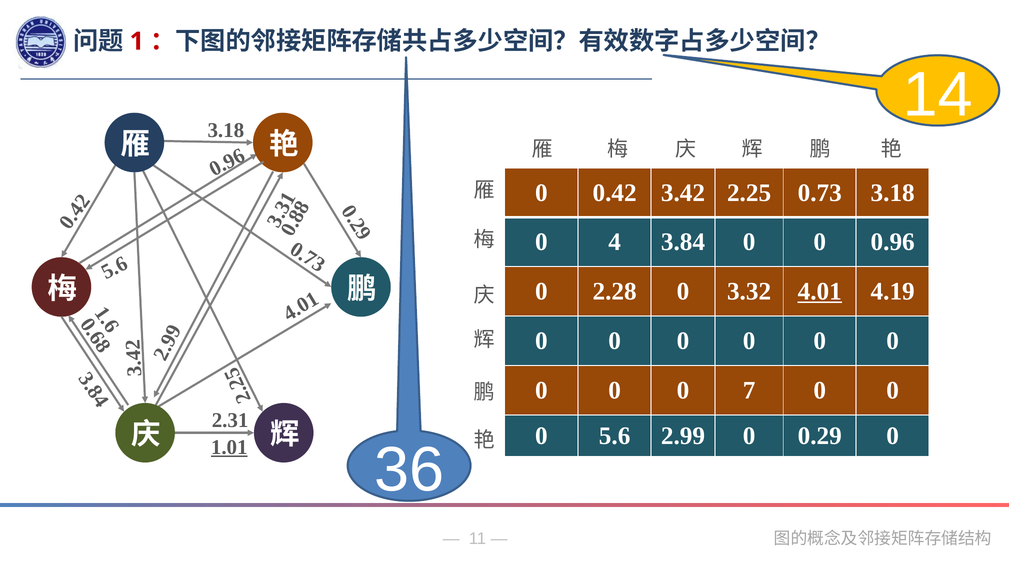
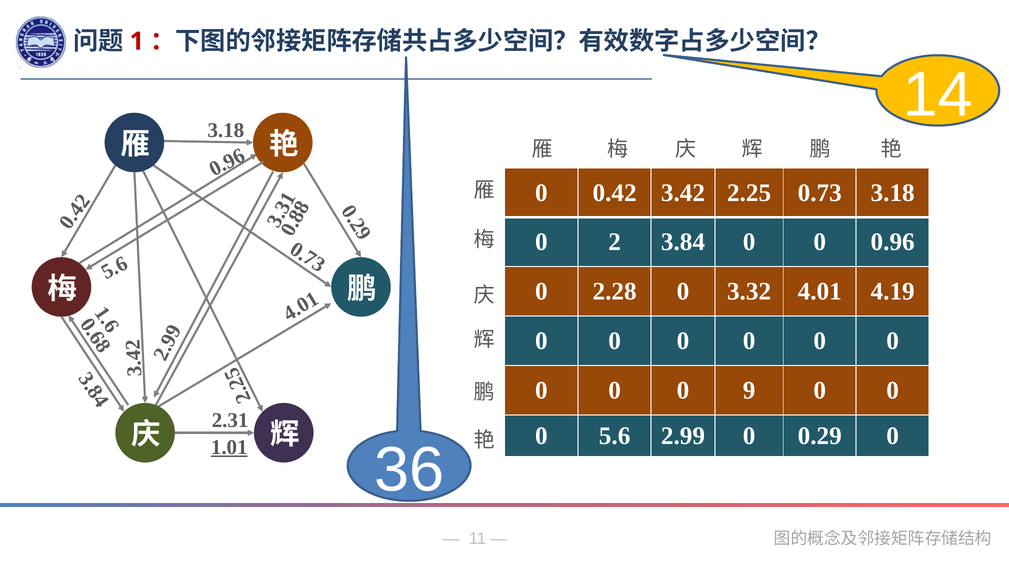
0 4: 4 -> 2
4.01 underline: present -> none
0 7: 7 -> 9
